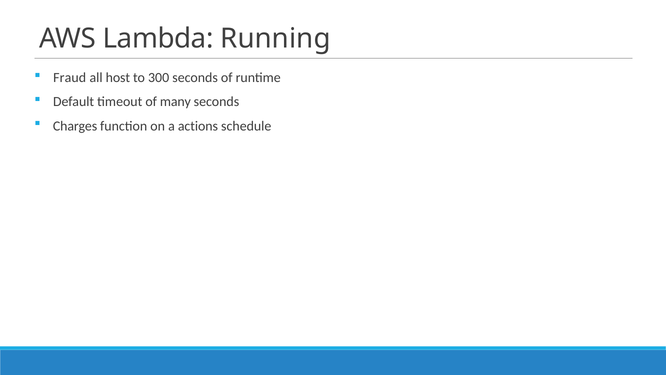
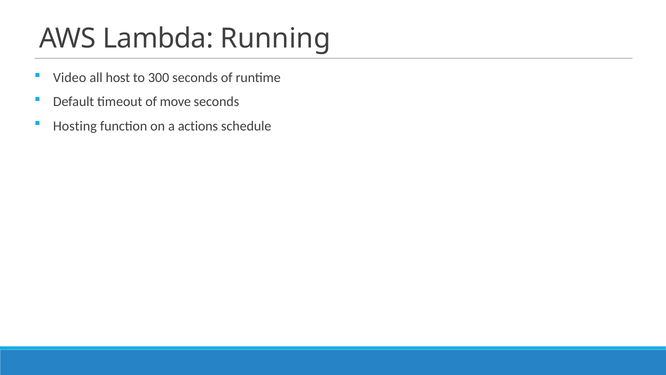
Fraud: Fraud -> Video
many: many -> move
Charges: Charges -> Hosting
